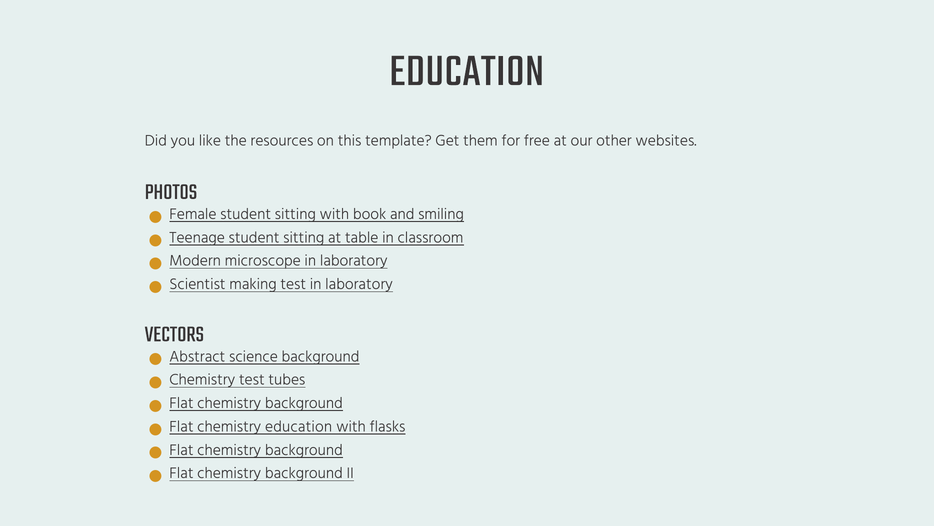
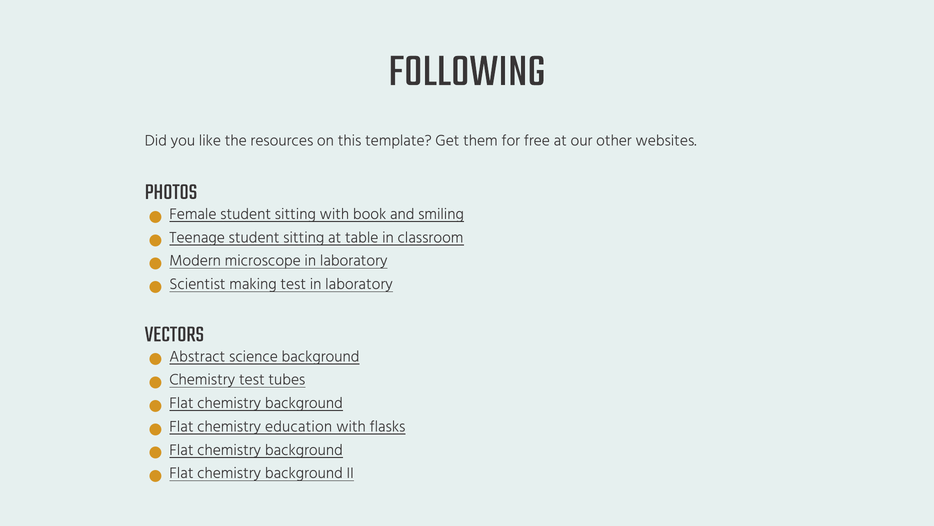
EDUCATION at (467, 70): EDUCATION -> FOLLOWING
